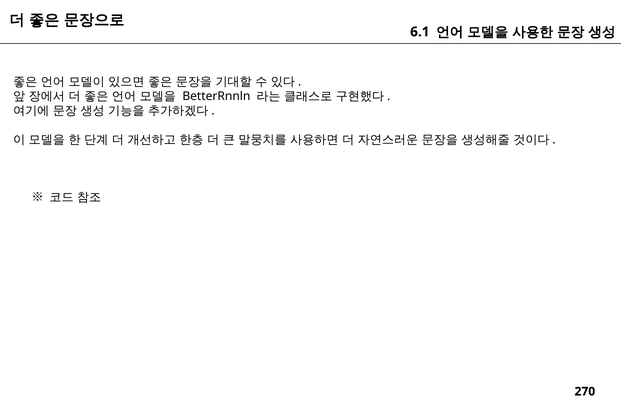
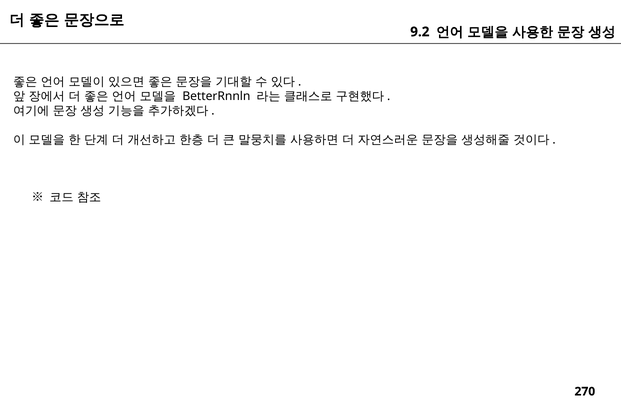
6.1: 6.1 -> 9.2
